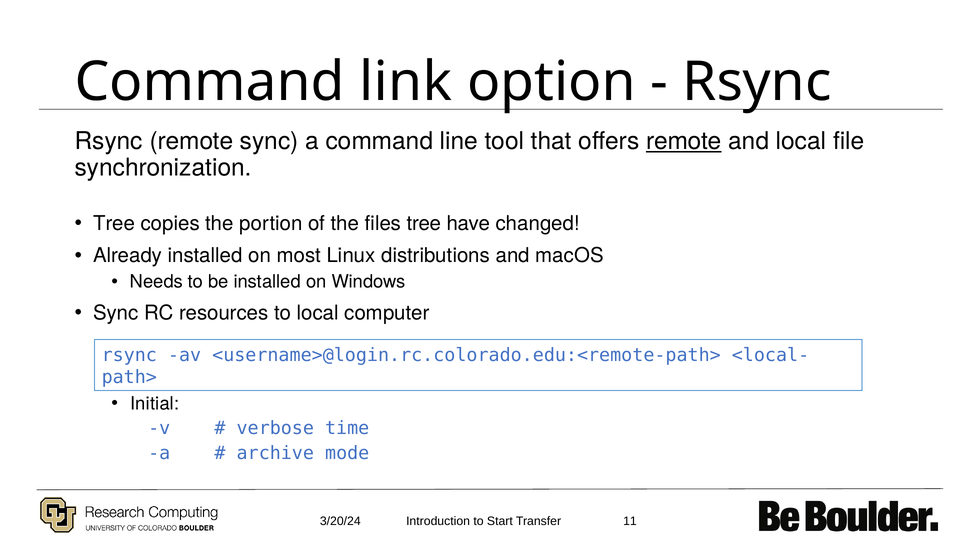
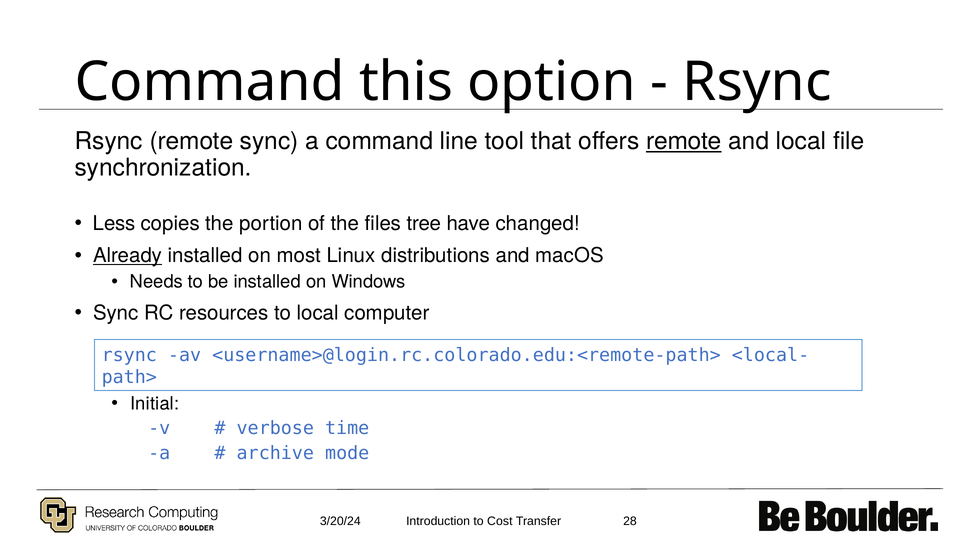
link: link -> this
Tree at (114, 224): Tree -> Less
Already underline: none -> present
Start: Start -> Cost
11: 11 -> 28
